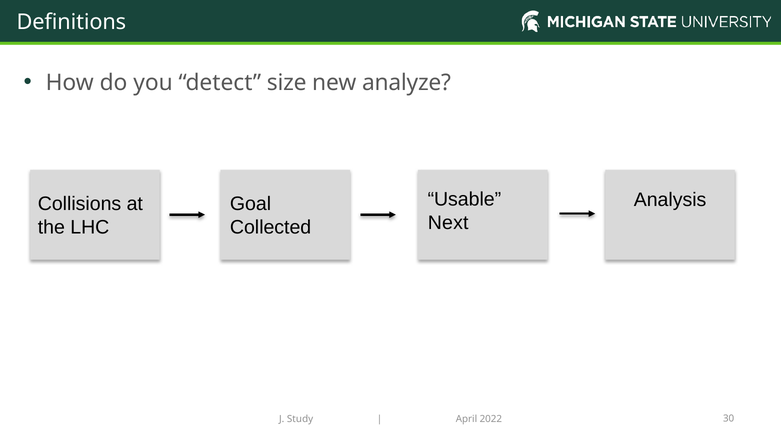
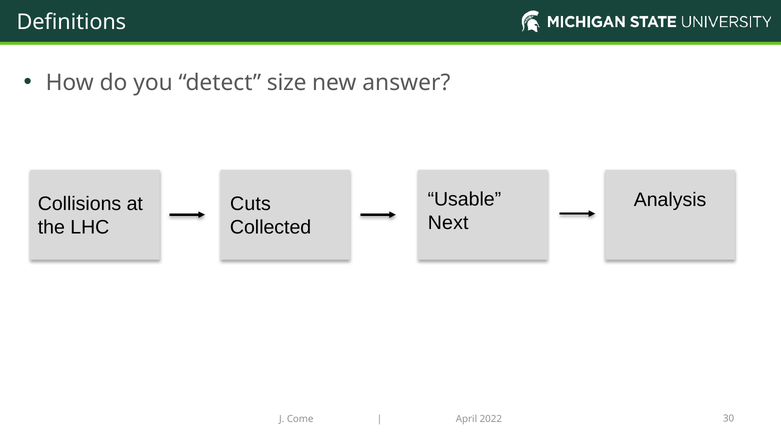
analyze: analyze -> answer
Goal: Goal -> Cuts
Study: Study -> Come
